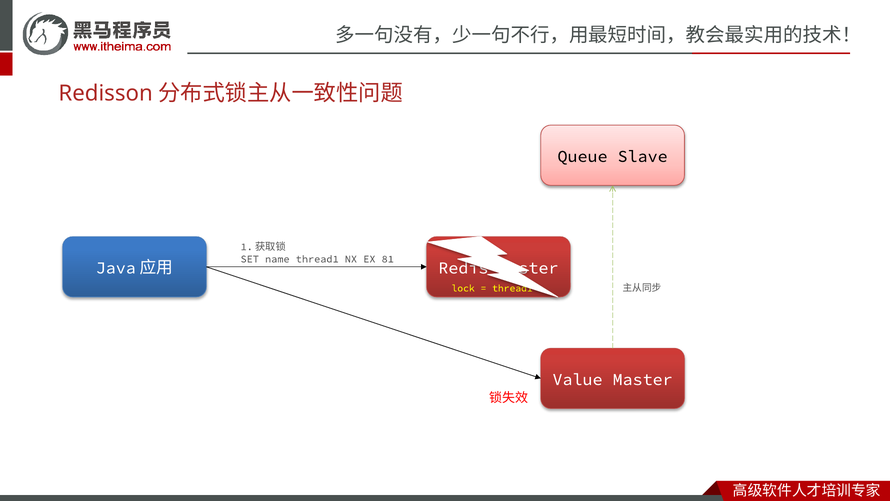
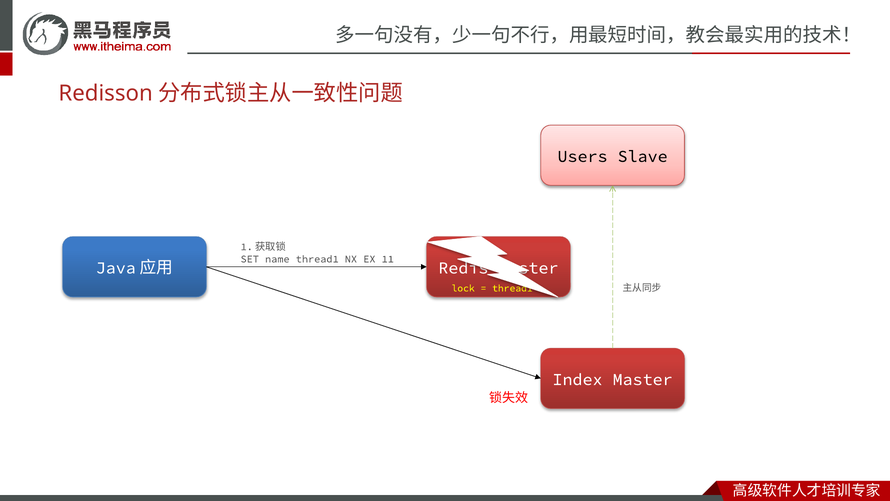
Queue: Queue -> Users
81: 81 -> 11
Value: Value -> Index
